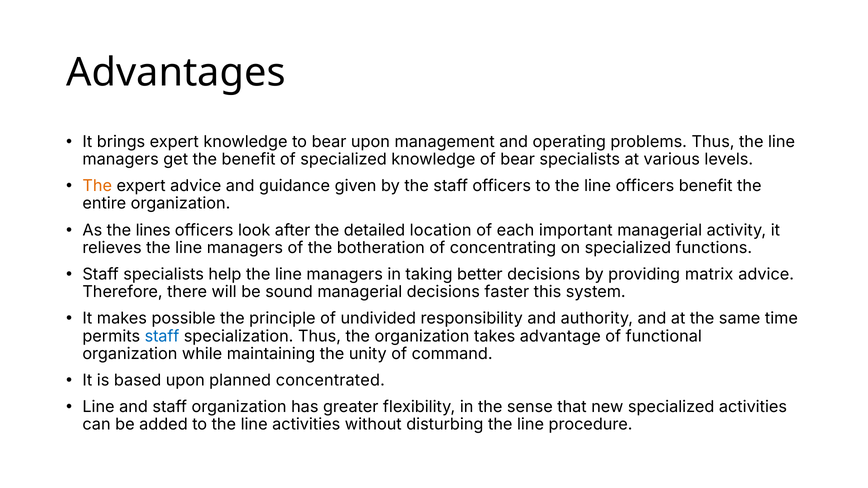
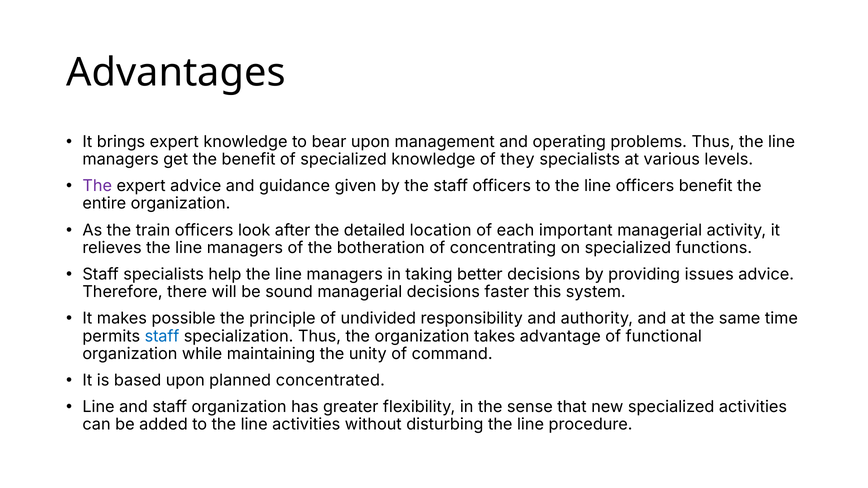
of bear: bear -> they
The at (97, 186) colour: orange -> purple
lines: lines -> train
matrix: matrix -> issues
